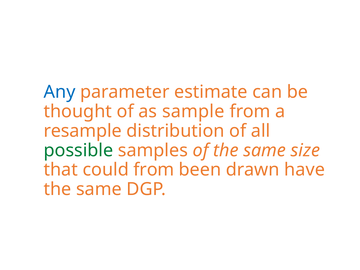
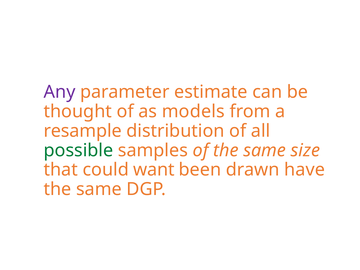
Any colour: blue -> purple
sample: sample -> models
could from: from -> want
